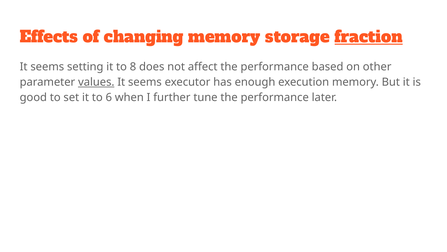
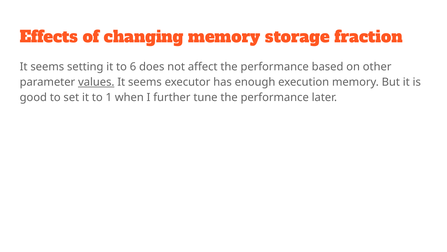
fraction underline: present -> none
8: 8 -> 6
6: 6 -> 1
